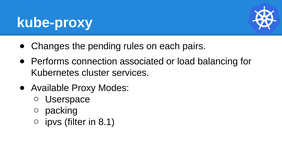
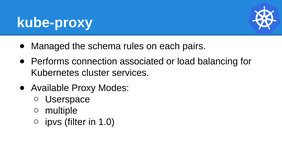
Changes: Changes -> Managed
pending: pending -> schema
packing: packing -> multiple
8.1: 8.1 -> 1.0
